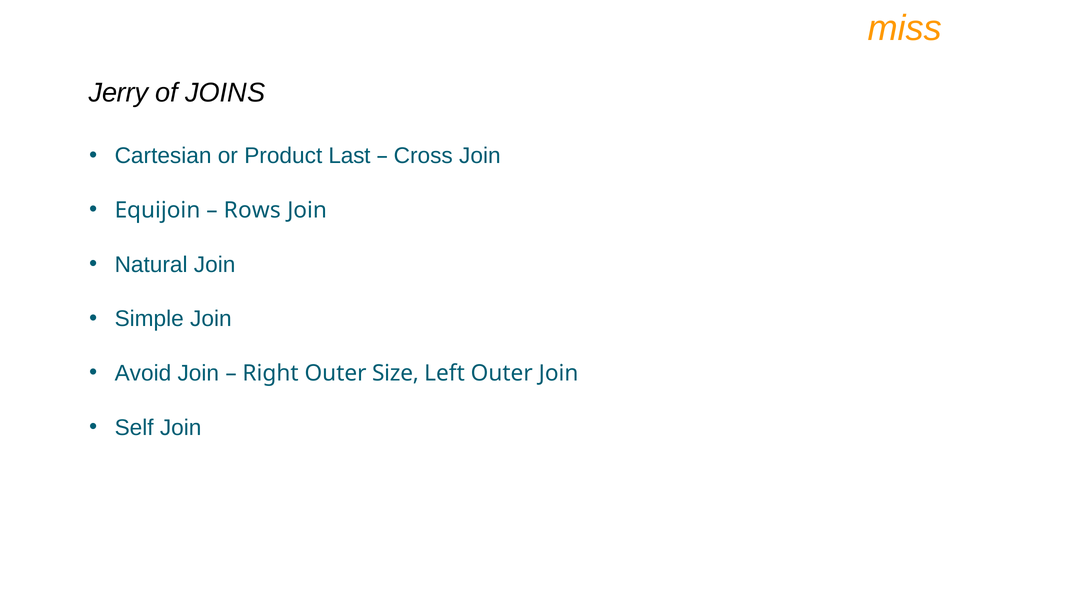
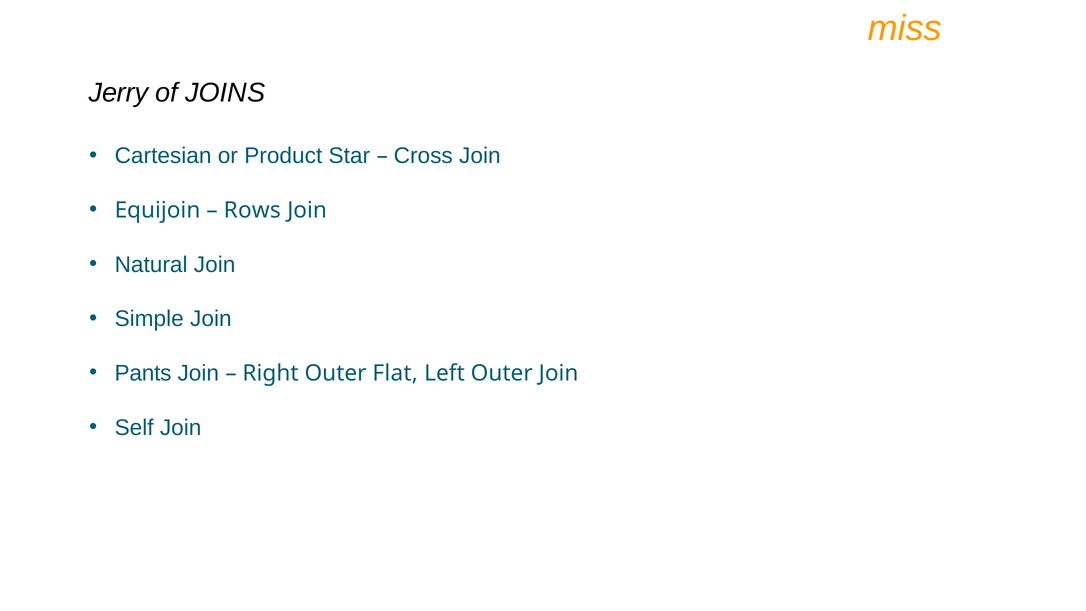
Last: Last -> Star
Avoid: Avoid -> Pants
Size: Size -> Flat
